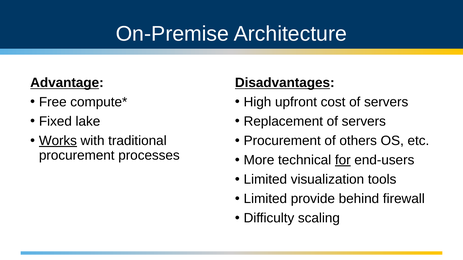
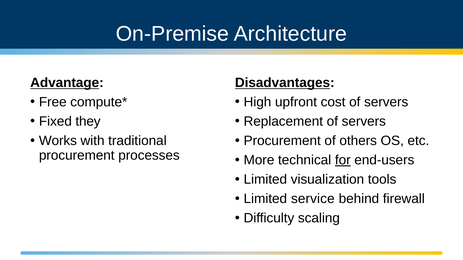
lake: lake -> they
Works underline: present -> none
provide: provide -> service
